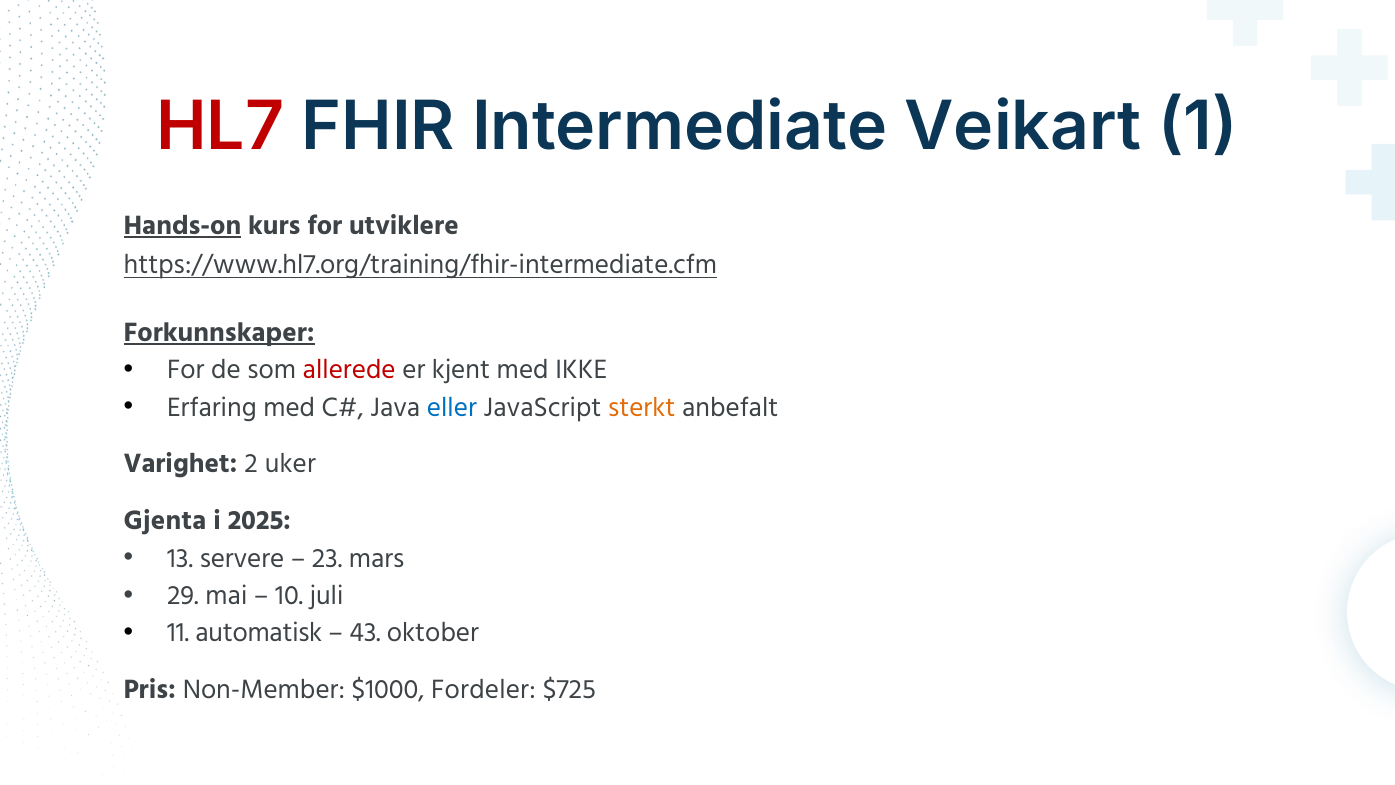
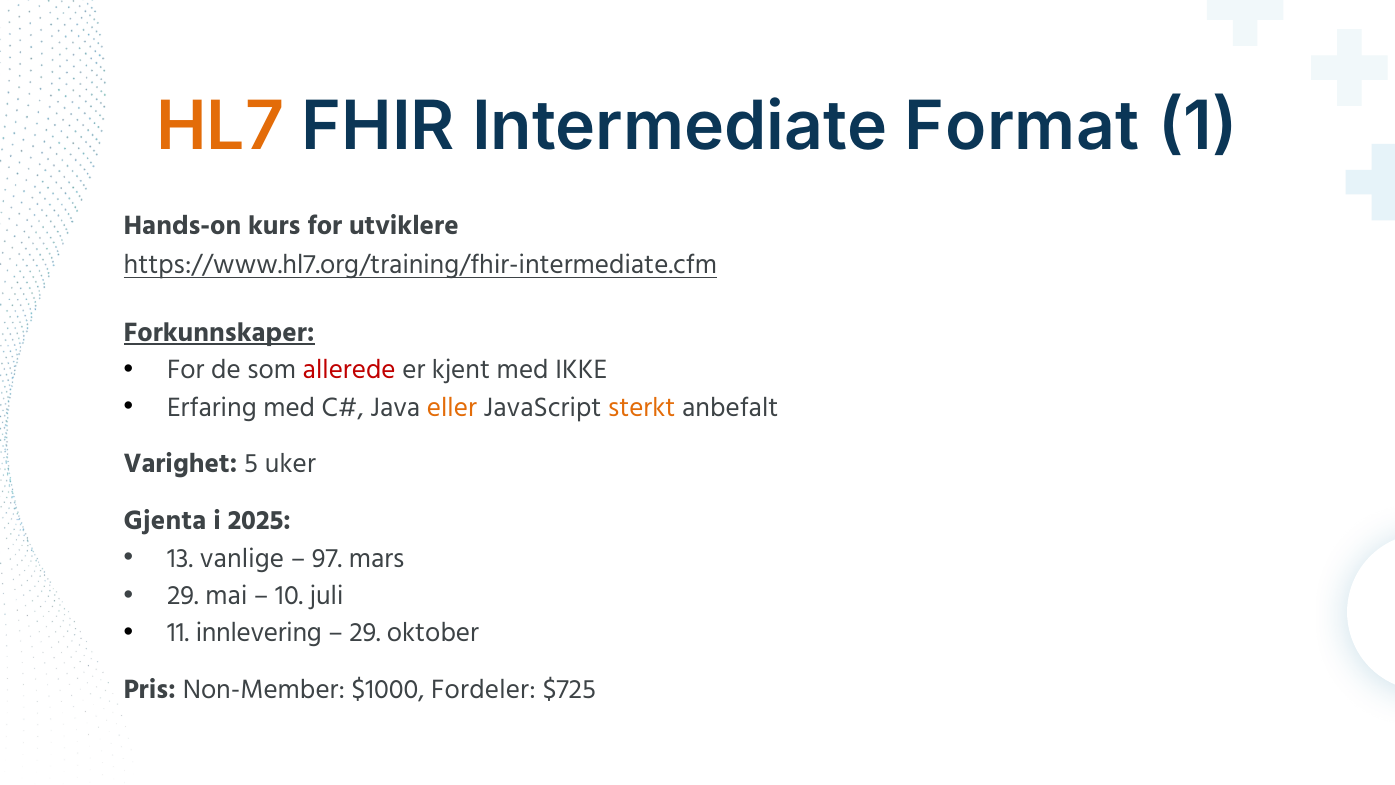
HL7 colour: red -> orange
Veikart: Veikart -> Format
Hands-on underline: present -> none
eller colour: blue -> orange
2: 2 -> 5
servere: servere -> vanlige
23: 23 -> 97
automatisk: automatisk -> innlevering
43 at (365, 633): 43 -> 29
